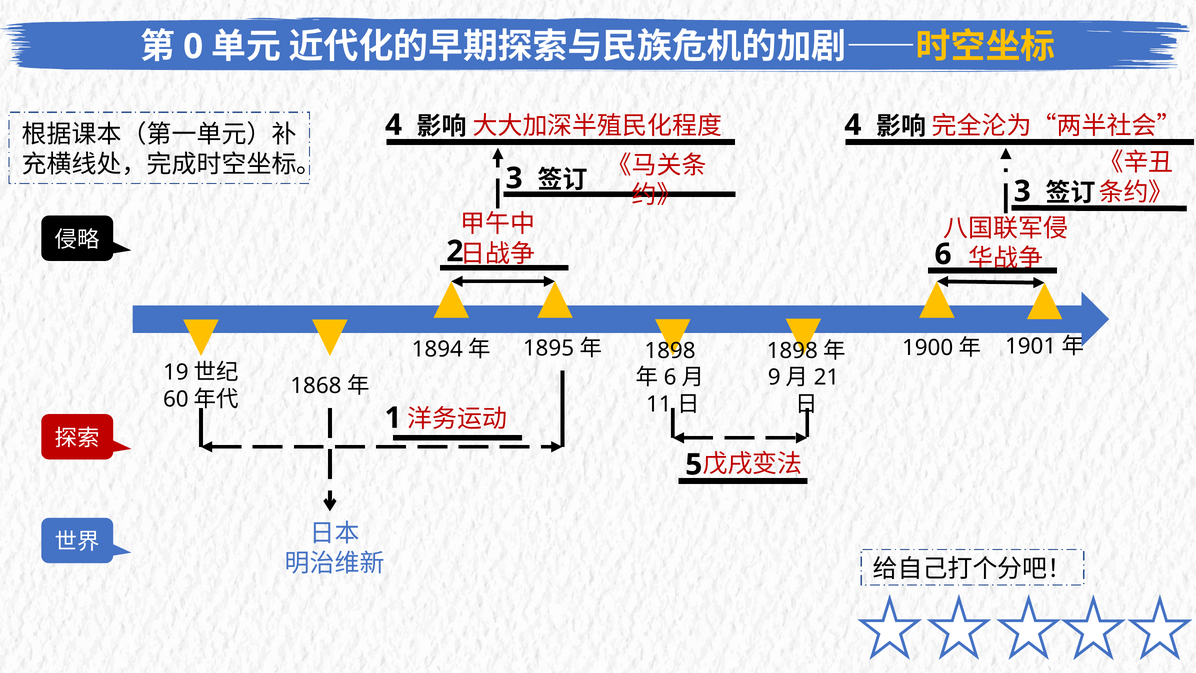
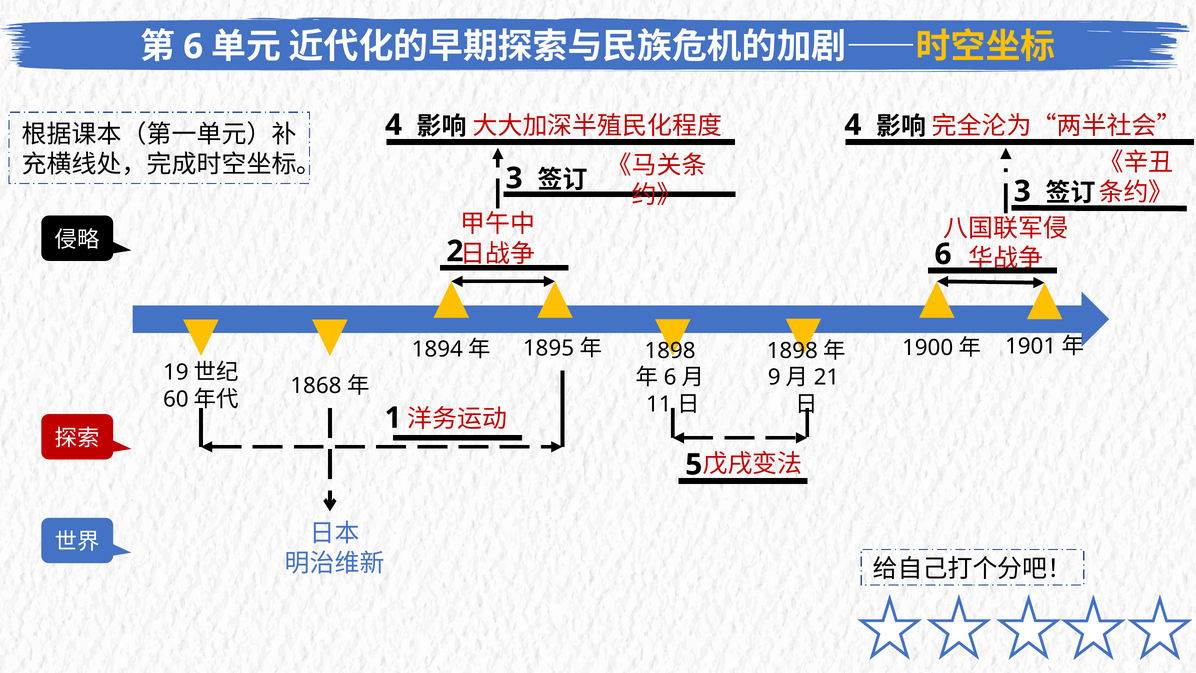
0 at (193, 47): 0 -> 6
